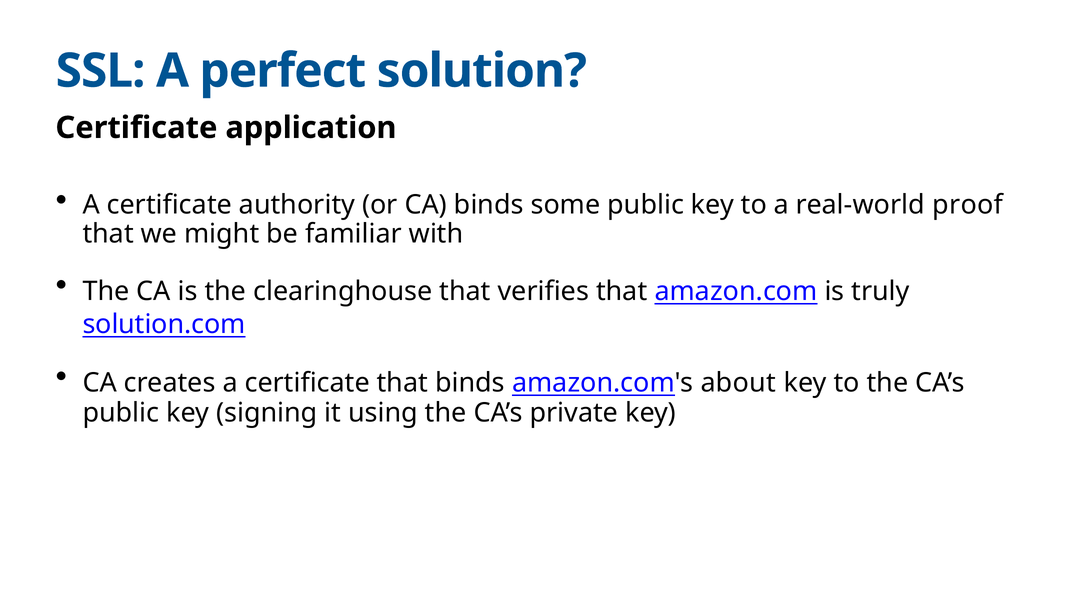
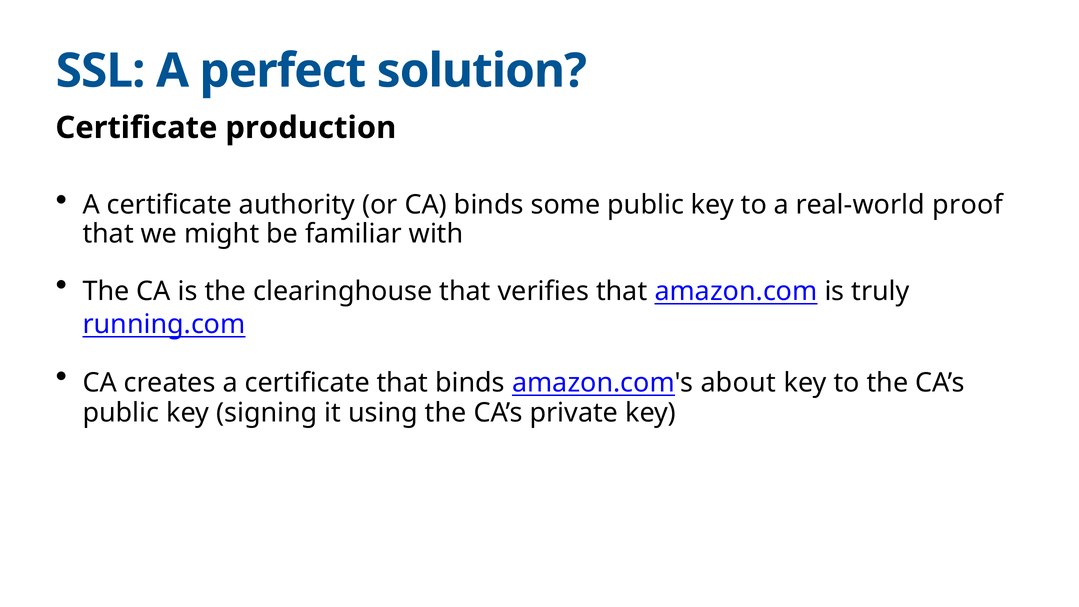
application: application -> production
solution.com: solution.com -> running.com
